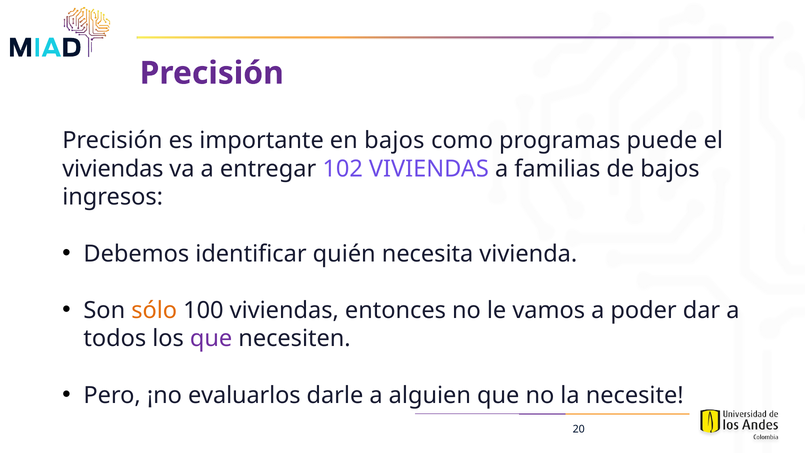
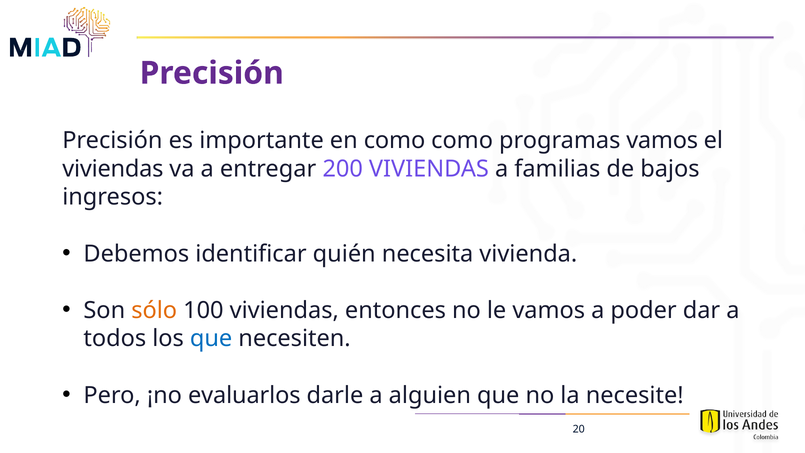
en bajos: bajos -> como
programas puede: puede -> vamos
102: 102 -> 200
que at (211, 338) colour: purple -> blue
